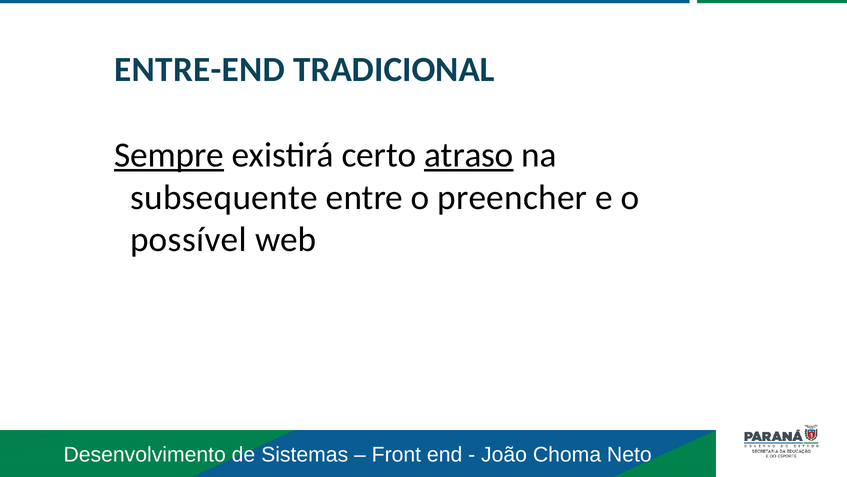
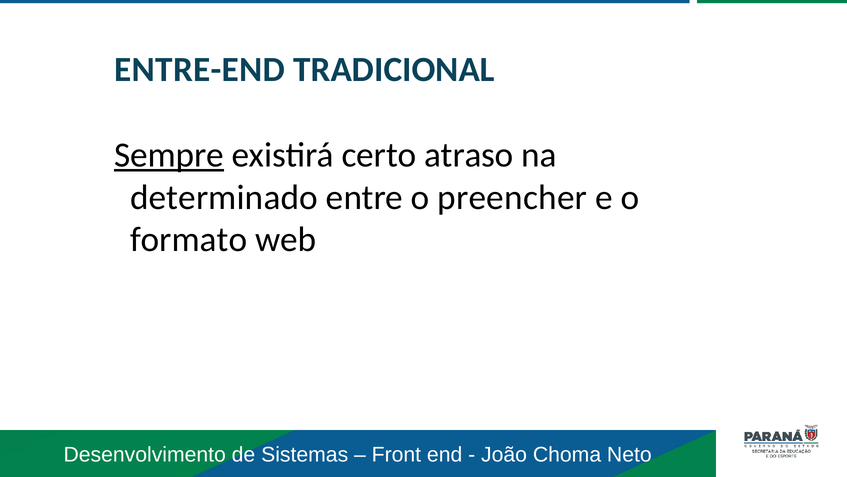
atraso underline: present -> none
subsequente: subsequente -> determinado
possível: possível -> formato
